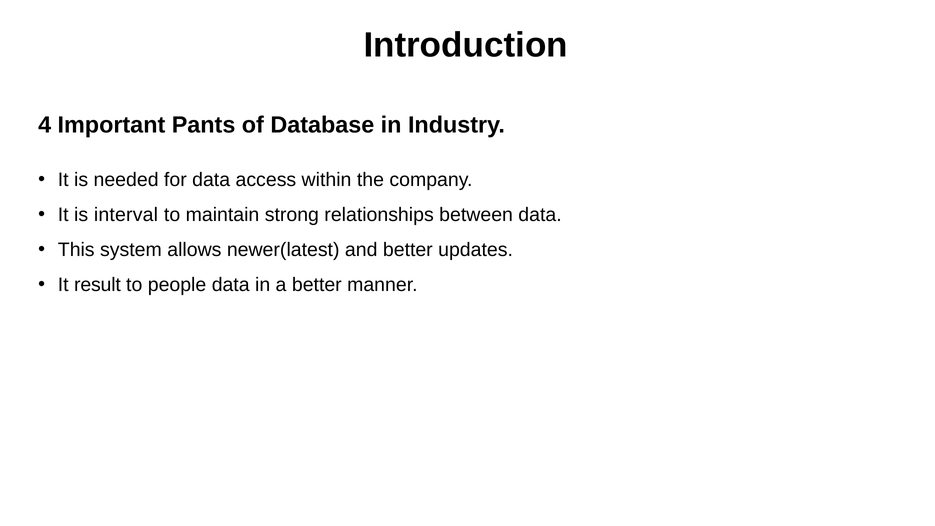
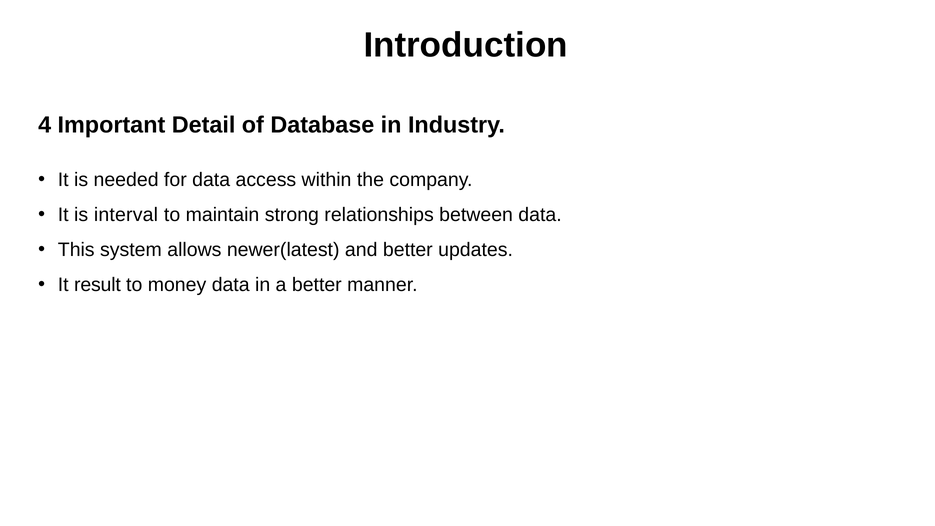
Pants: Pants -> Detail
people: people -> money
